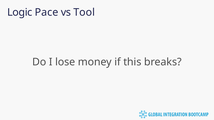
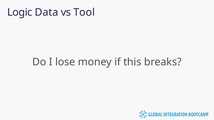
Pace: Pace -> Data
